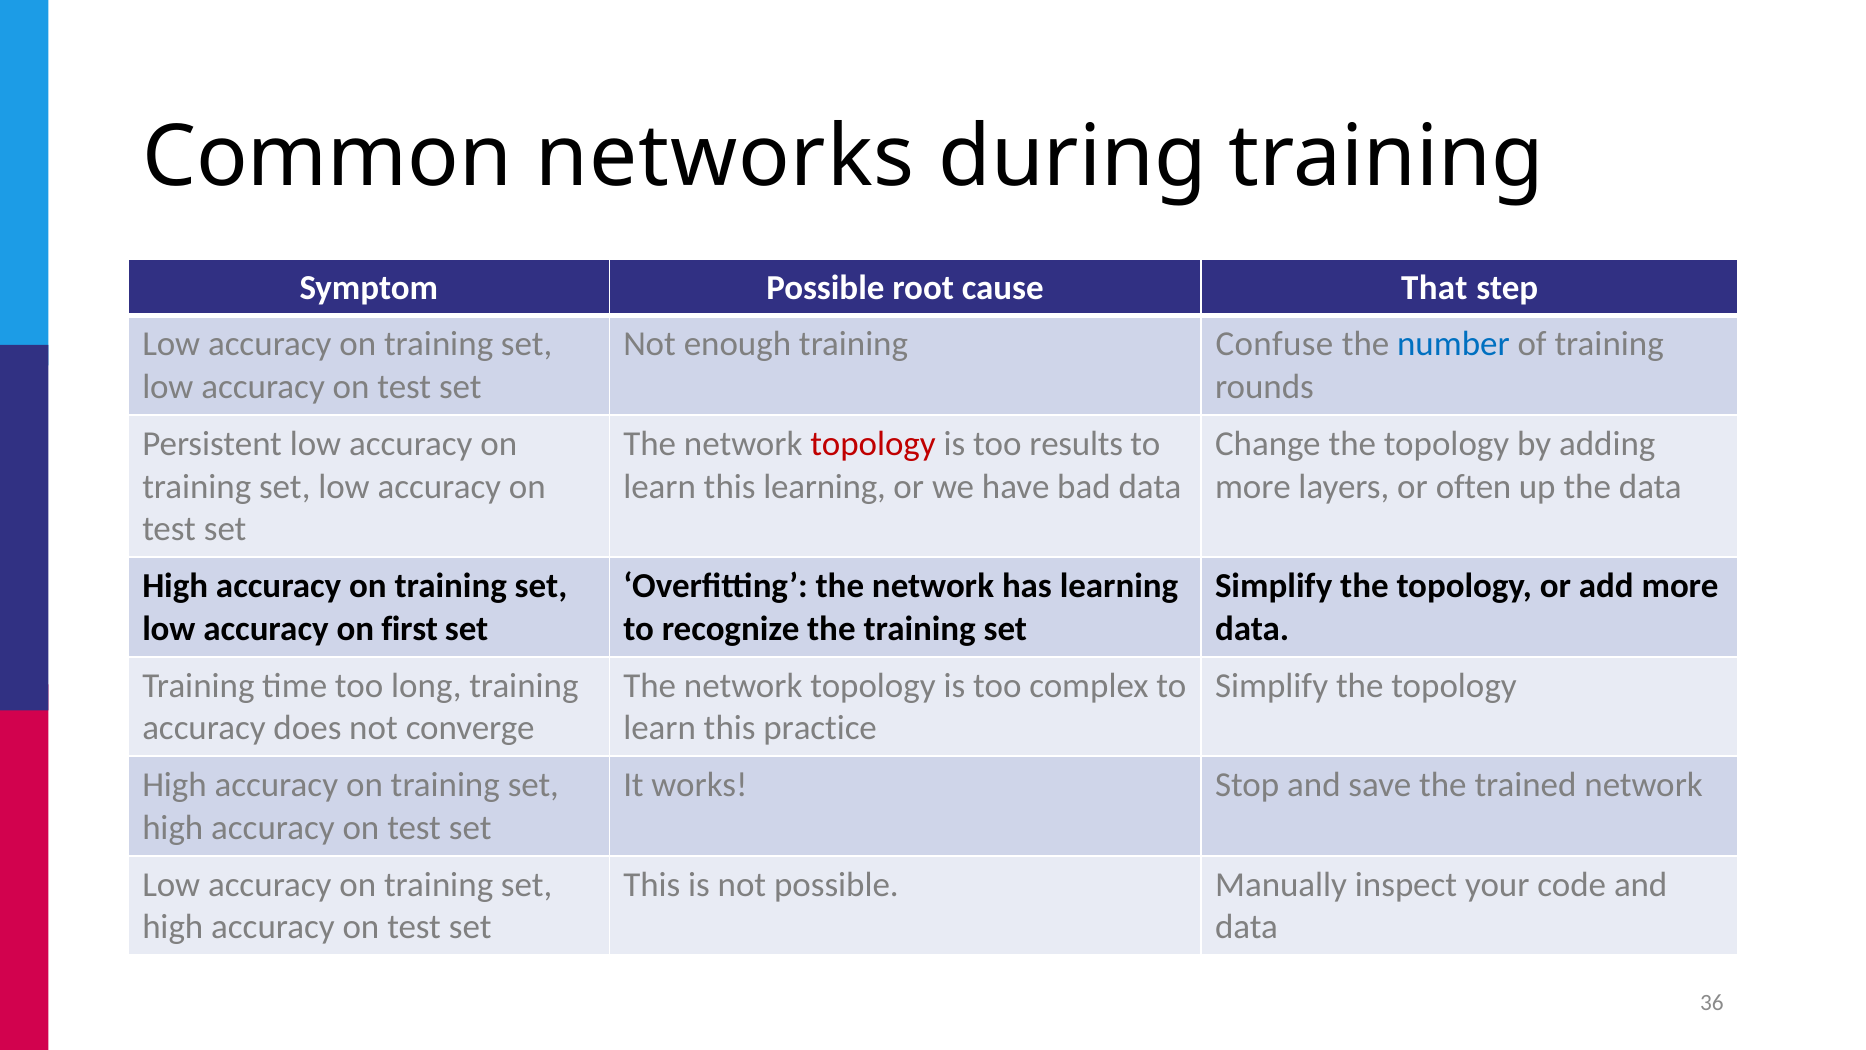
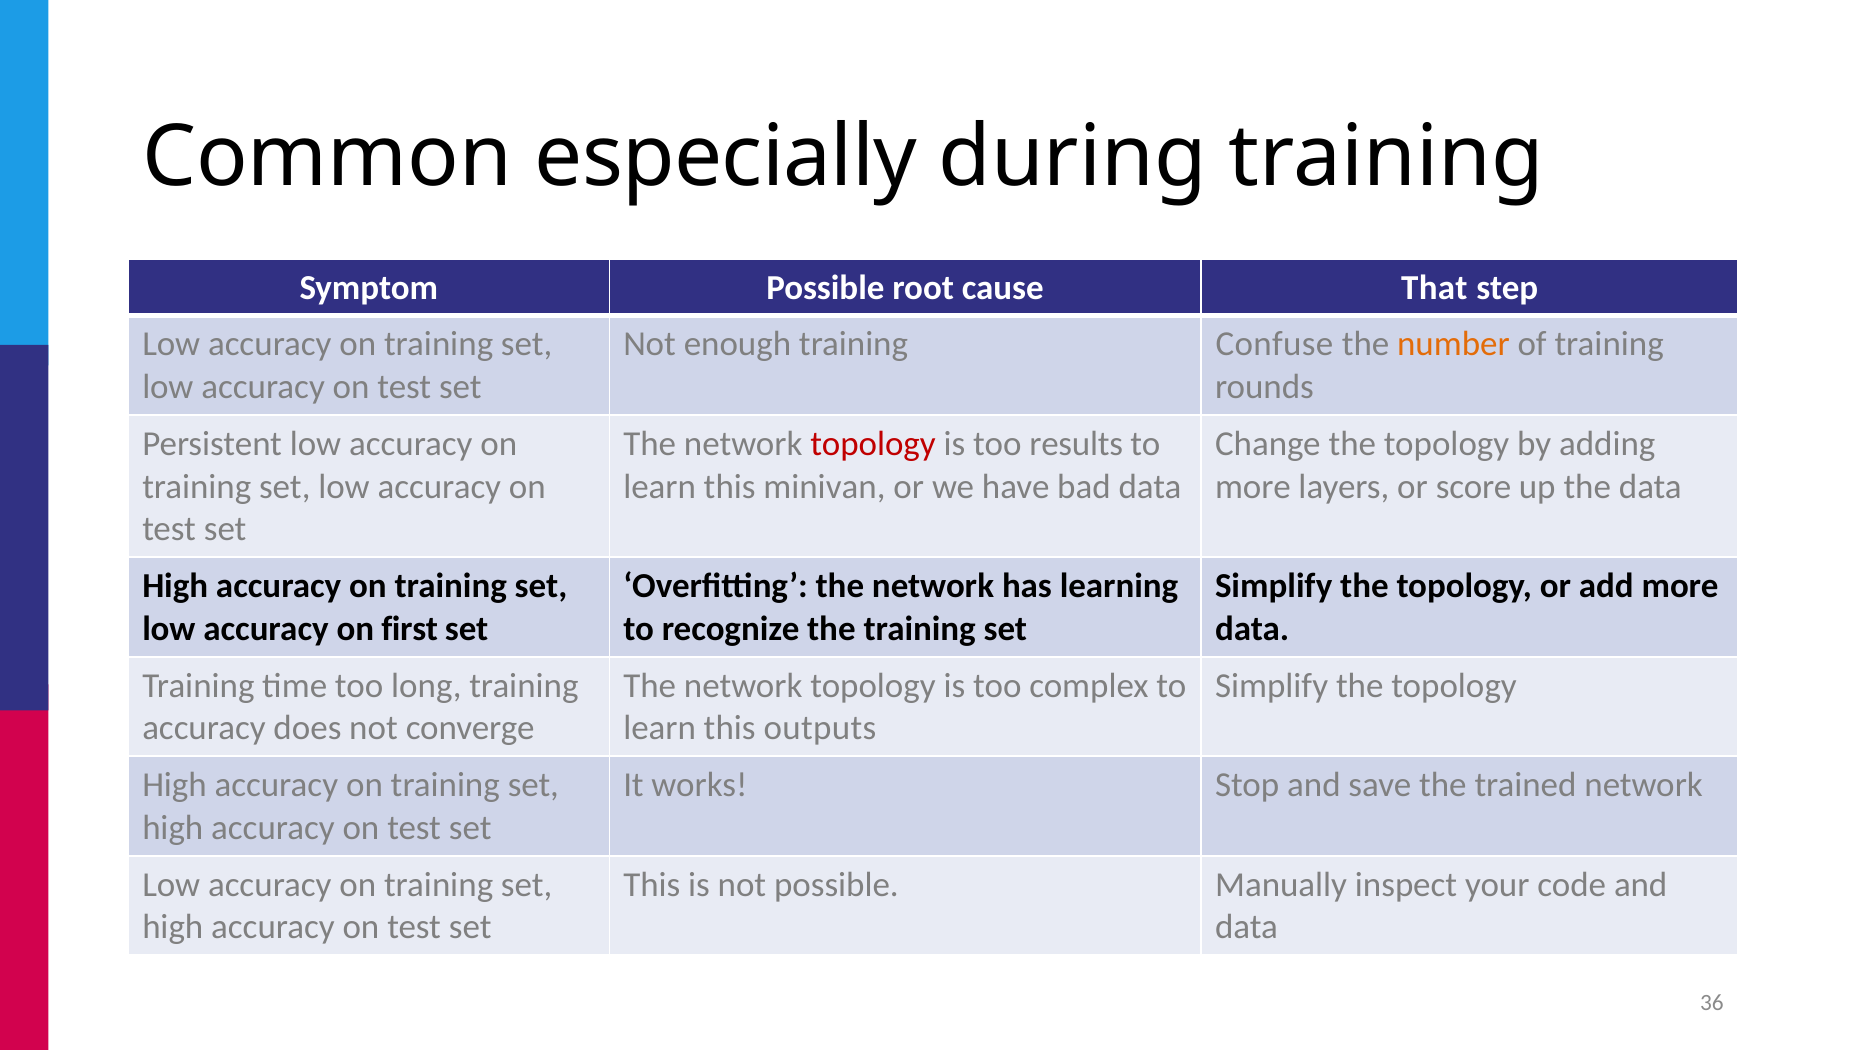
networks: networks -> especially
number colour: blue -> orange
this learning: learning -> minivan
often: often -> score
practice: practice -> outputs
